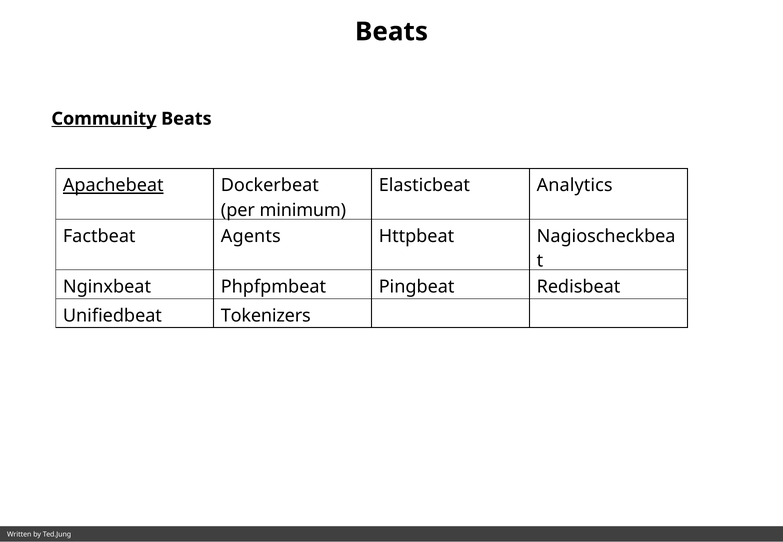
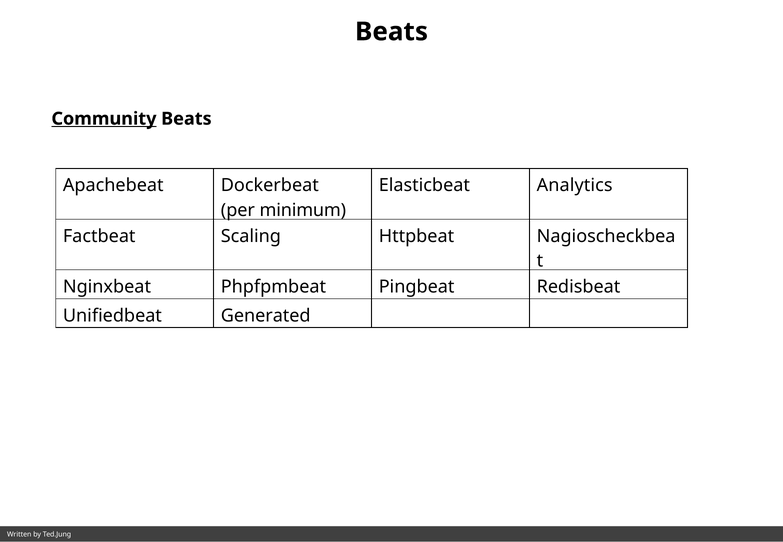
Apachebeat underline: present -> none
Agents: Agents -> Scaling
Tokenizers: Tokenizers -> Generated
